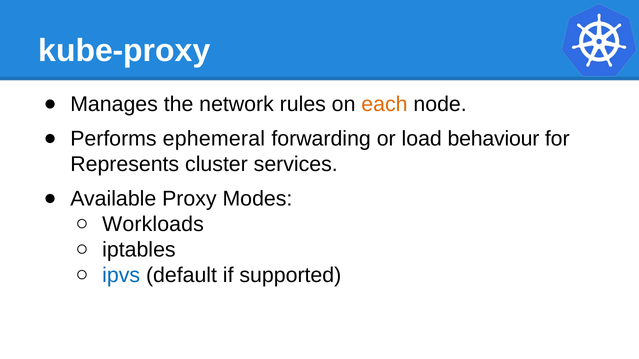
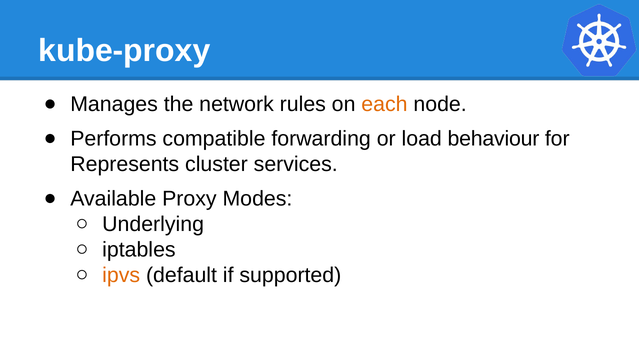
ephemeral: ephemeral -> compatible
Workloads: Workloads -> Underlying
ipvs colour: blue -> orange
